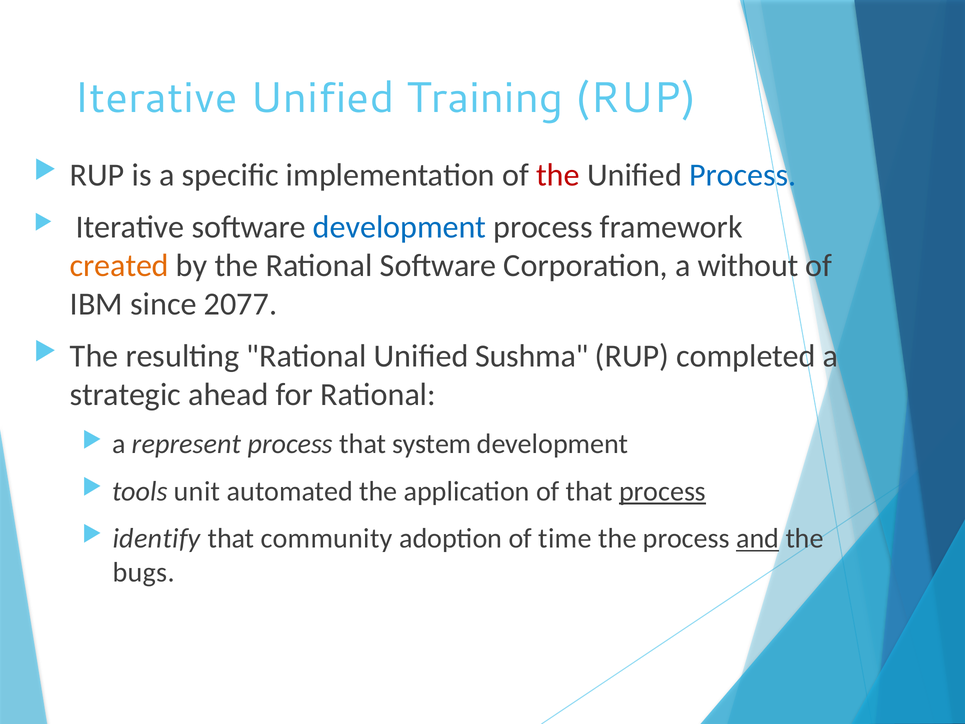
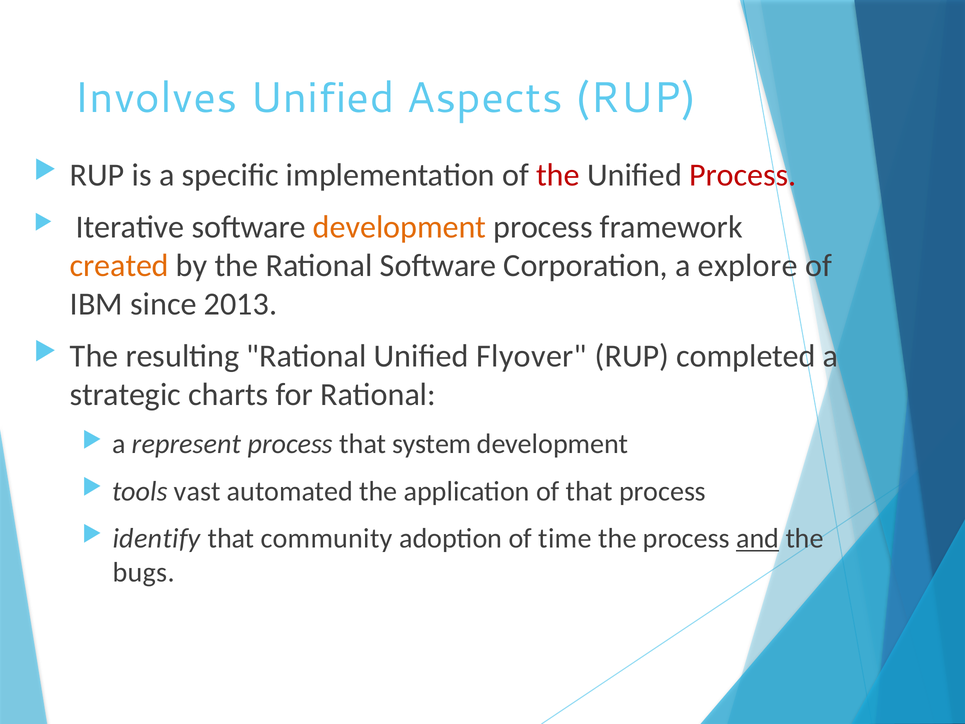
Iterative at (156, 98): Iterative -> Involves
Training: Training -> Aspects
Process at (743, 175) colour: blue -> red
development at (400, 227) colour: blue -> orange
without: without -> explore
2077: 2077 -> 2013
Sushma: Sushma -> Flyover
ahead: ahead -> charts
unit: unit -> vast
process at (663, 491) underline: present -> none
